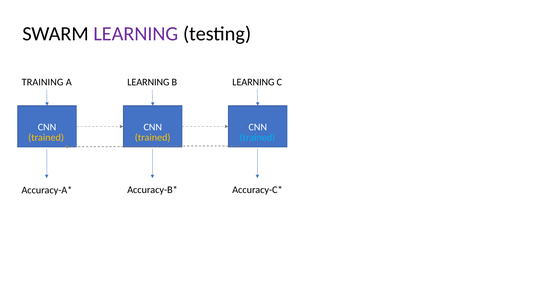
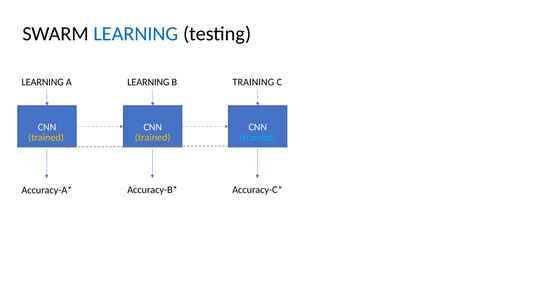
LEARNING at (136, 34) colour: purple -> blue
TRAINING at (43, 82): TRAINING -> LEARNING
LEARNING at (253, 82): LEARNING -> TRAINING
